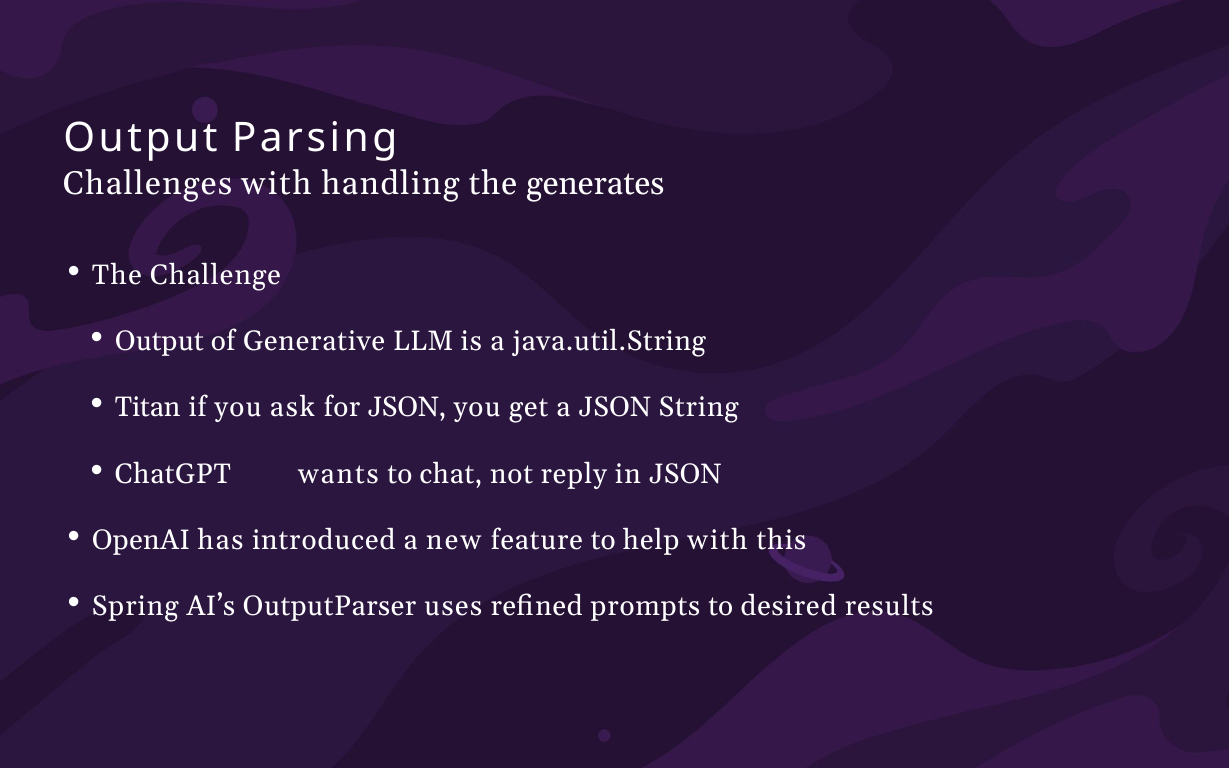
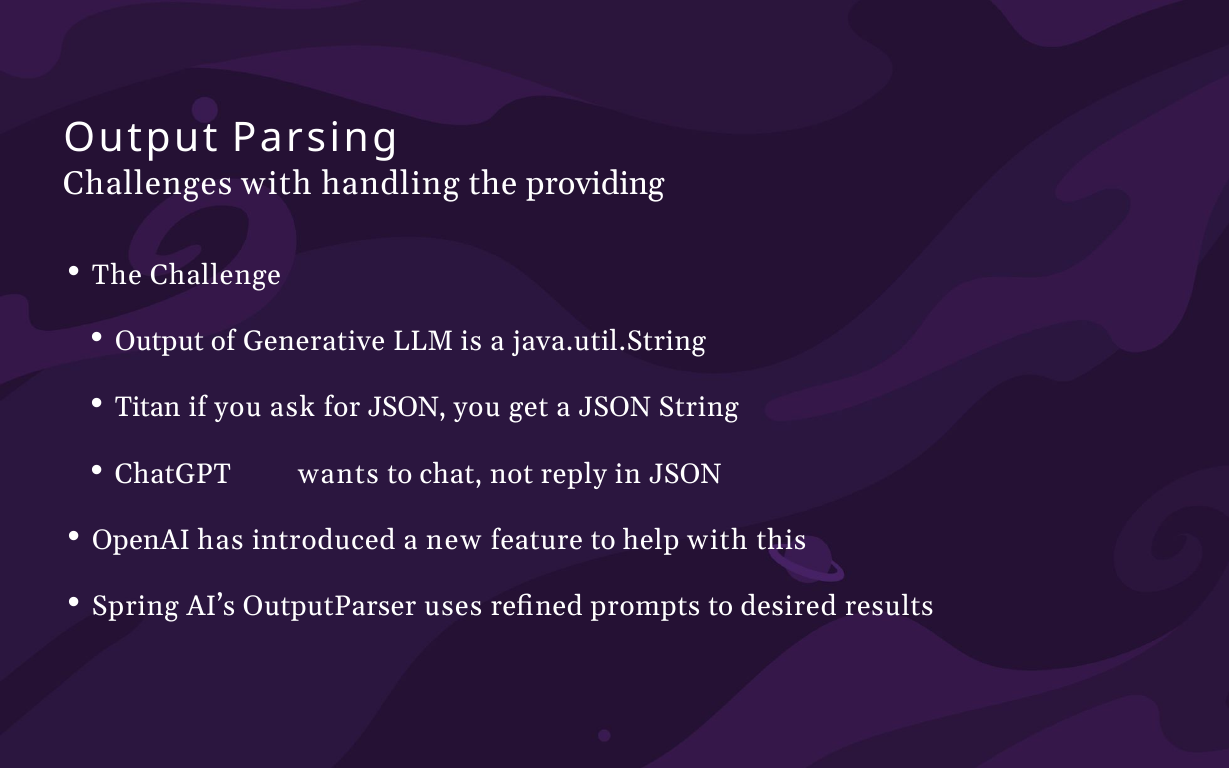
generates: generates -> providing
